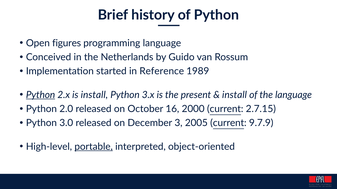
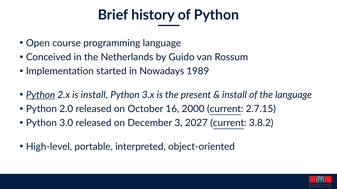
figures: figures -> course
Reference: Reference -> Nowadays
2005: 2005 -> 2027
9.7.9: 9.7.9 -> 3.8.2
portable underline: present -> none
